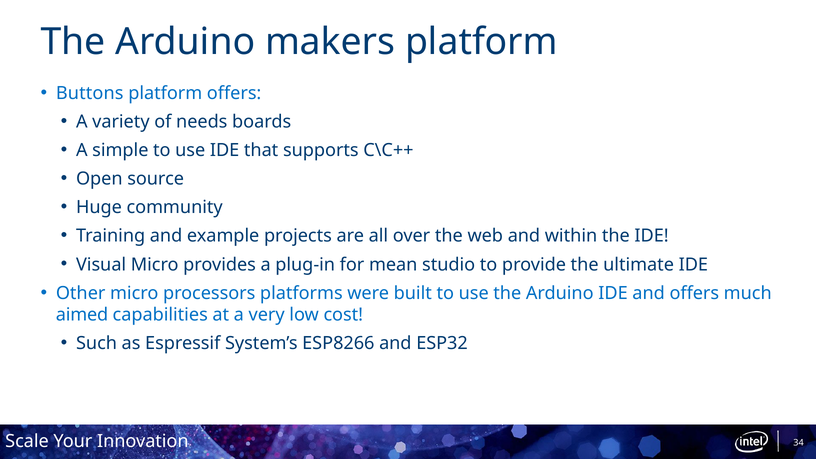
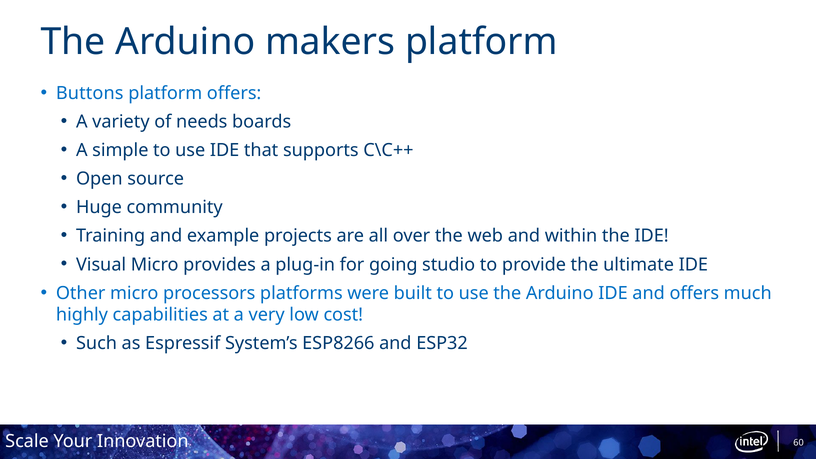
mean: mean -> going
aimed: aimed -> highly
34: 34 -> 60
